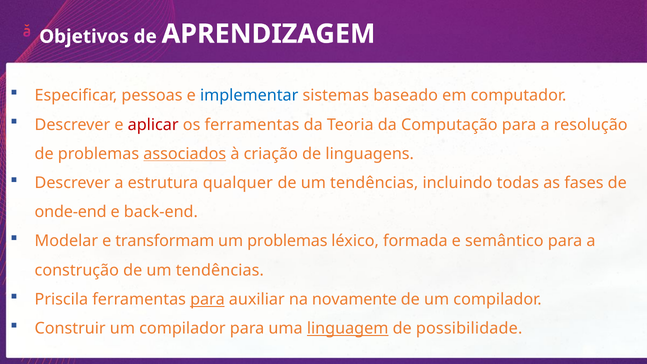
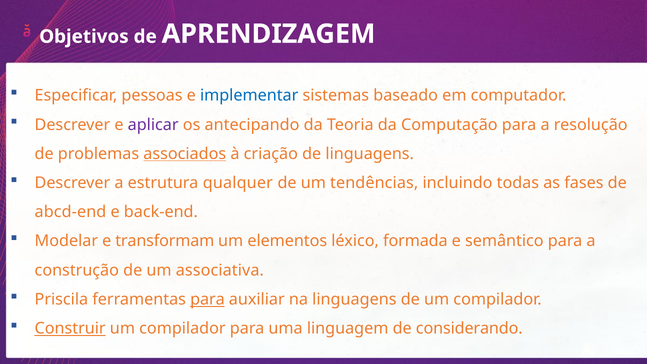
aplicar colour: red -> purple
os ferramentas: ferramentas -> antecipando
onde-end: onde-end -> abcd-end
um problemas: problemas -> elementos
construção de um tendências: tendências -> associativa
na novamente: novamente -> linguagens
Construir underline: none -> present
linguagem underline: present -> none
possibilidade: possibilidade -> considerando
